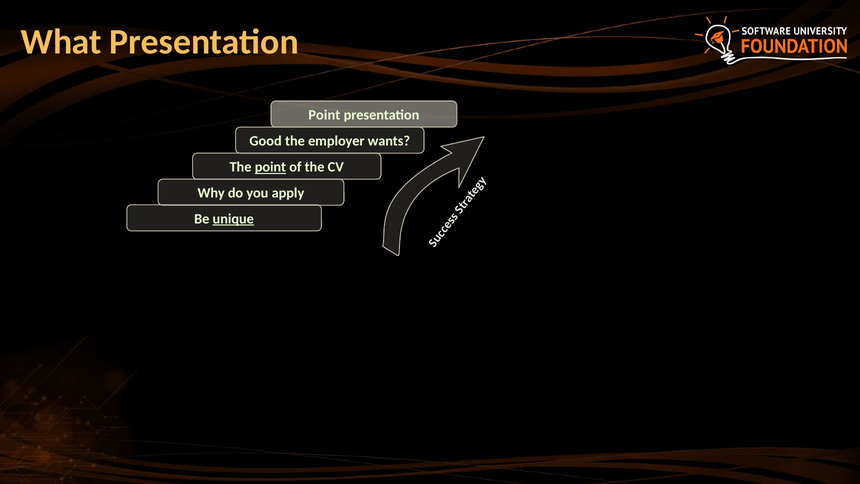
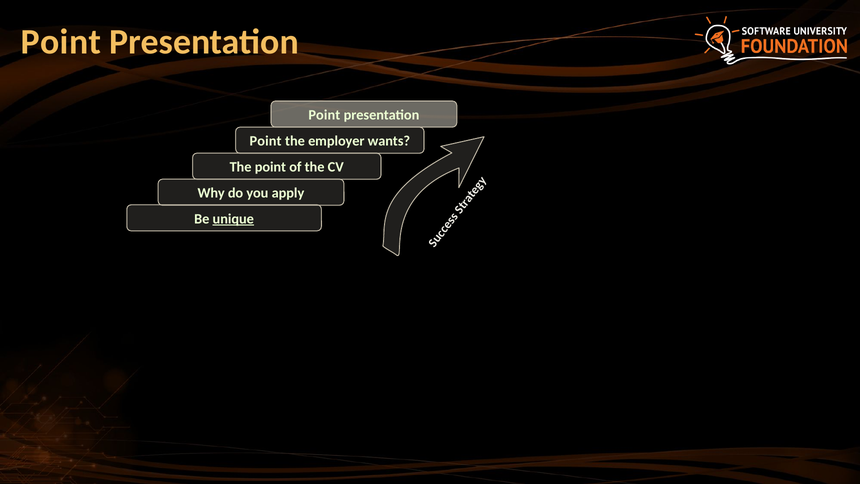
What at (61, 42): What -> Point
Good at (266, 141): Good -> Point
point at (270, 167) underline: present -> none
